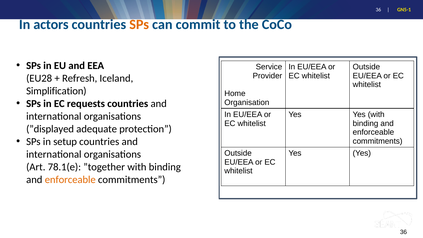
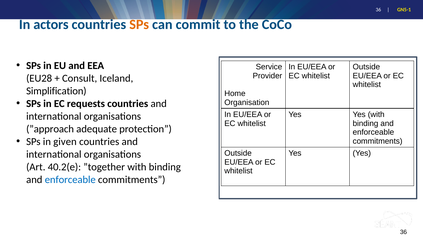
Refresh: Refresh -> Consult
”displayed: ”displayed -> ”approach
setup: setup -> given
78.1(e: 78.1(e -> 40.2(e
enforceable at (70, 180) colour: orange -> blue
